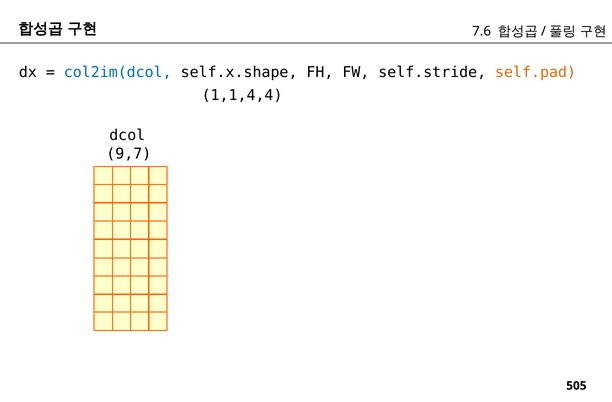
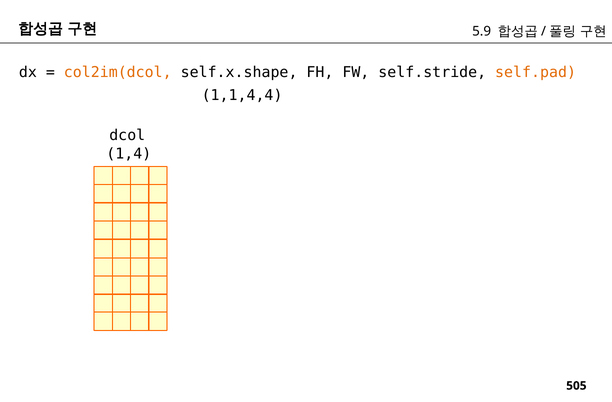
7.6: 7.6 -> 5.9
col2im(dcol colour: blue -> orange
9,7: 9,7 -> 1,4
